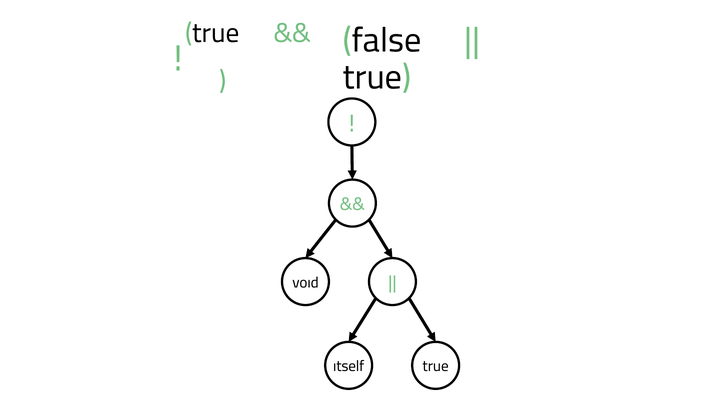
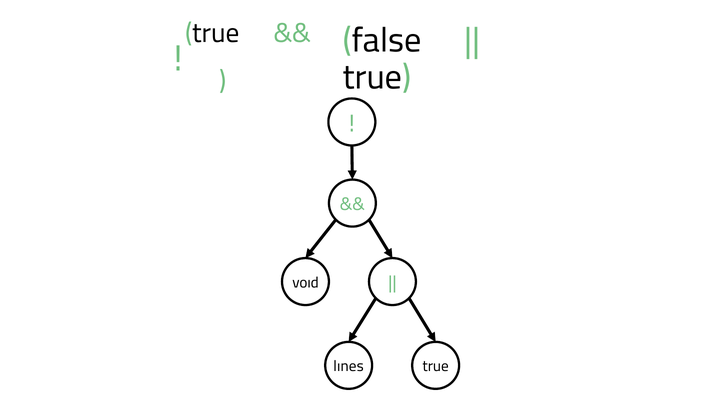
itself: itself -> lines
